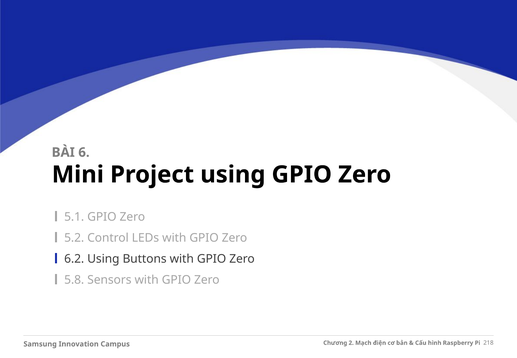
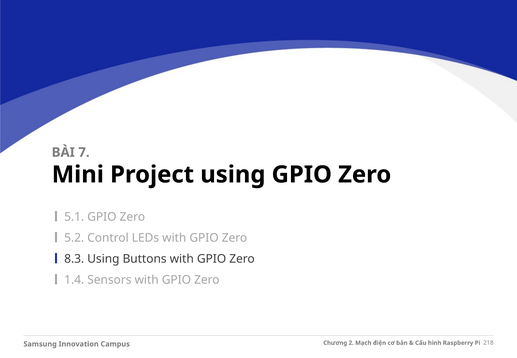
6: 6 -> 7
6.2: 6.2 -> 8.3
5.8: 5.8 -> 1.4
